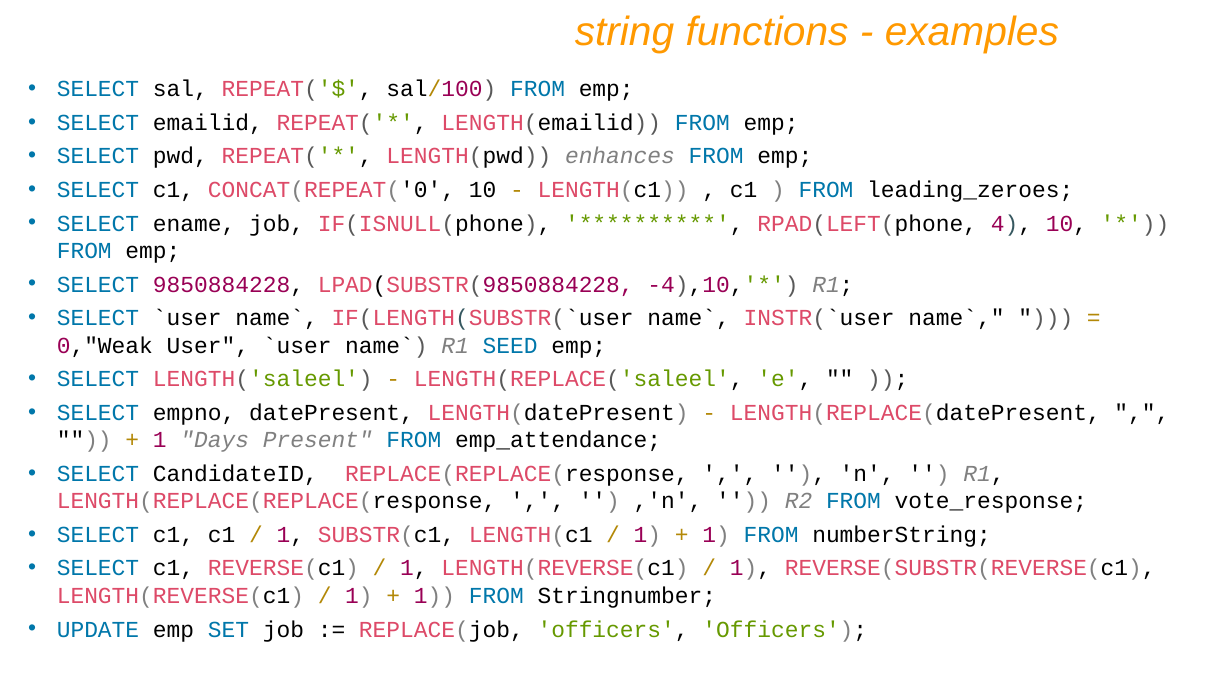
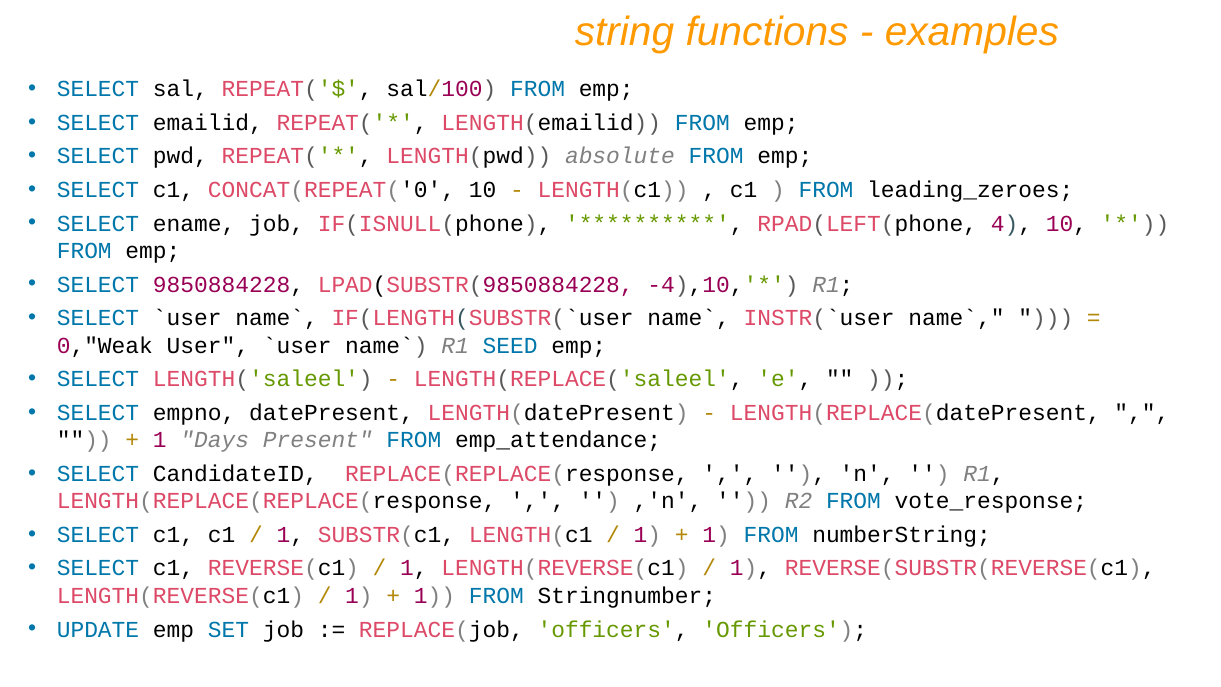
enhances: enhances -> absolute
